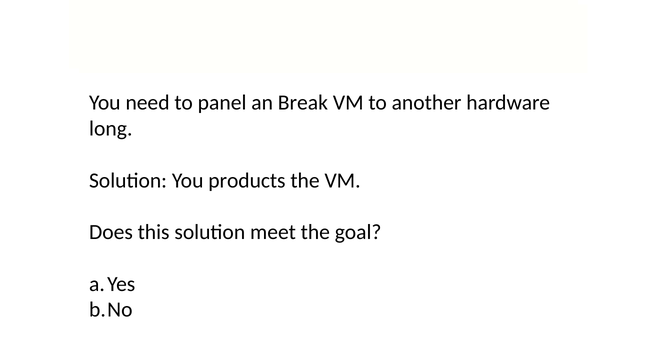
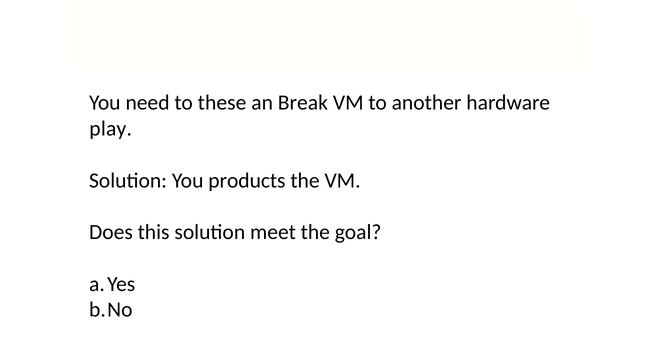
panel: panel -> these
long: long -> play
